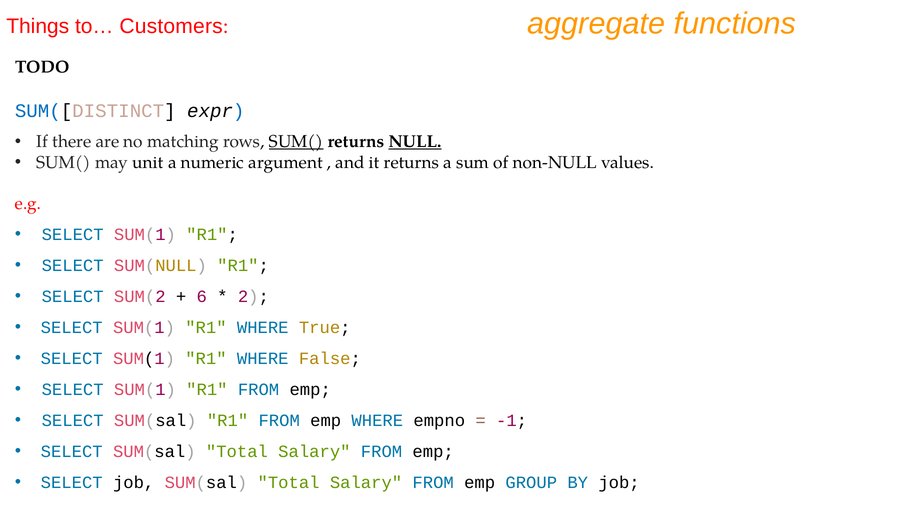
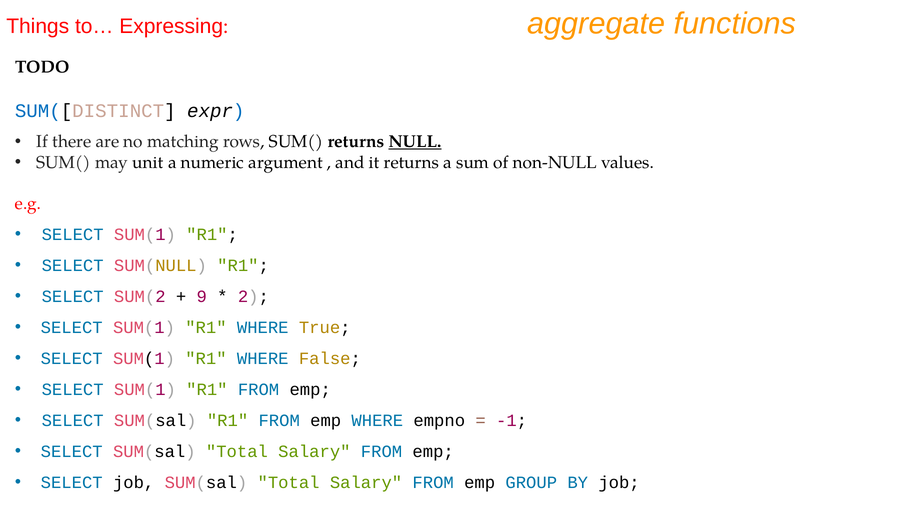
Customers: Customers -> Expressing
SUM( at (296, 142) underline: present -> none
6: 6 -> 9
